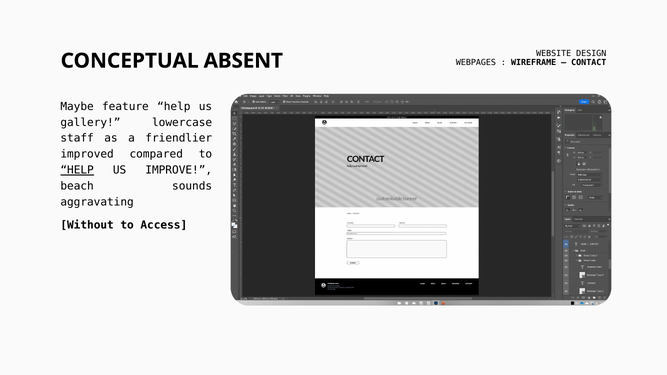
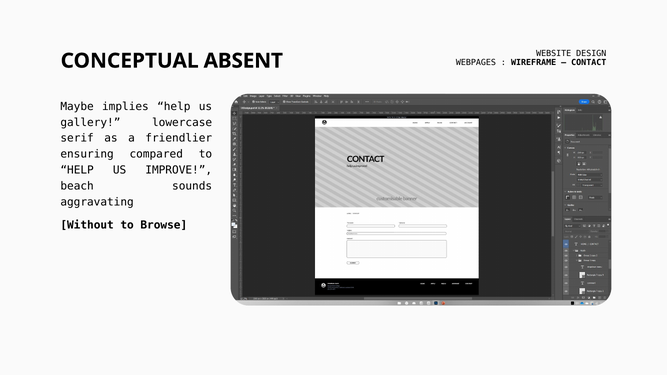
feature: feature -> implies
staff: staff -> serif
improved: improved -> ensuring
HELP at (77, 170) underline: present -> none
Access: Access -> Browse
